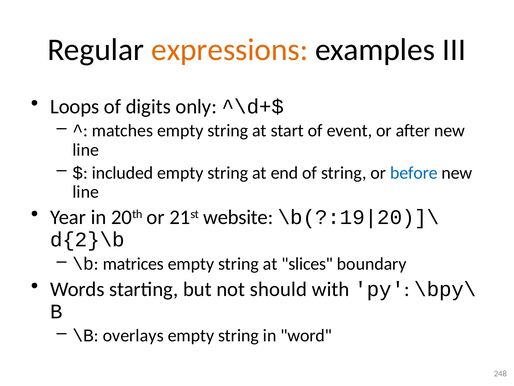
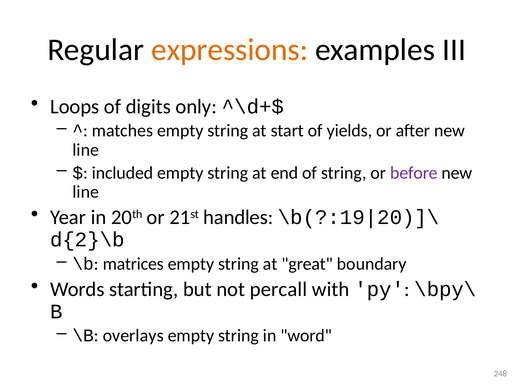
event: event -> yields
before colour: blue -> purple
website: website -> handles
slices: slices -> great
should: should -> percall
